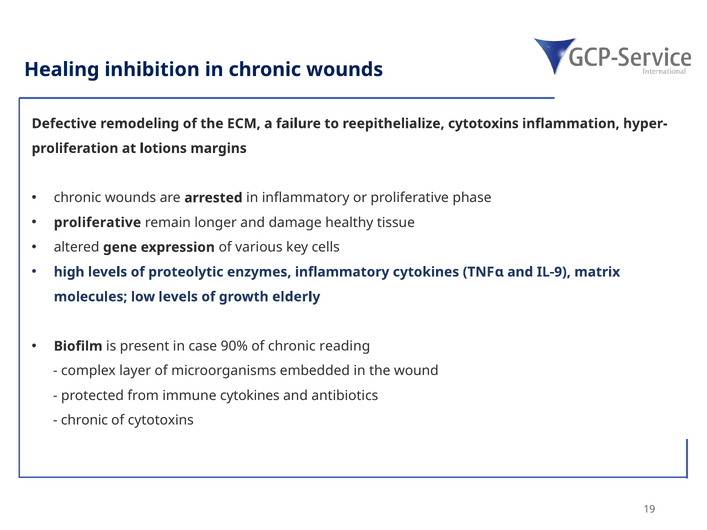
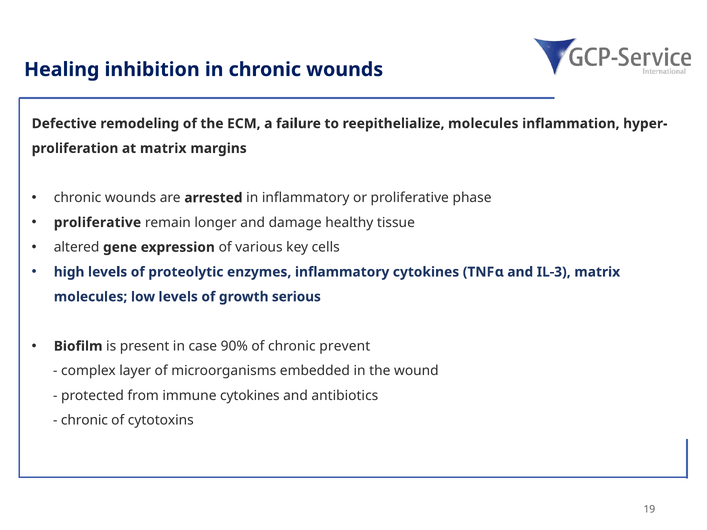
reepithelialize cytotoxins: cytotoxins -> molecules
at lotions: lotions -> matrix
IL-9: IL-9 -> IL-3
elderly: elderly -> serious
reading: reading -> prevent
